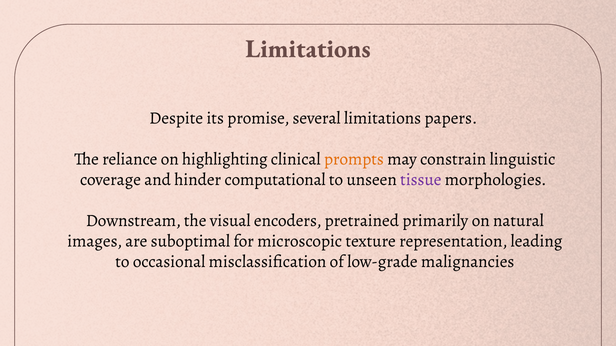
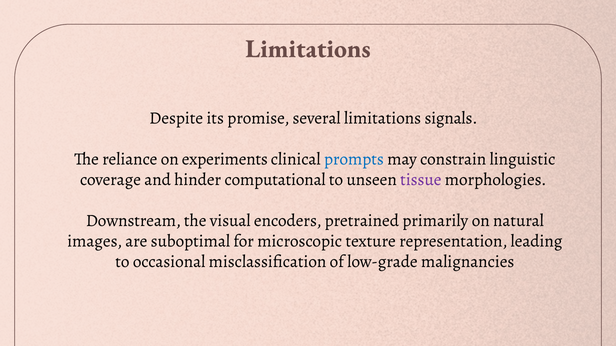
papers: papers -> signals
highlighting: highlighting -> experiments
prompts colour: orange -> blue
